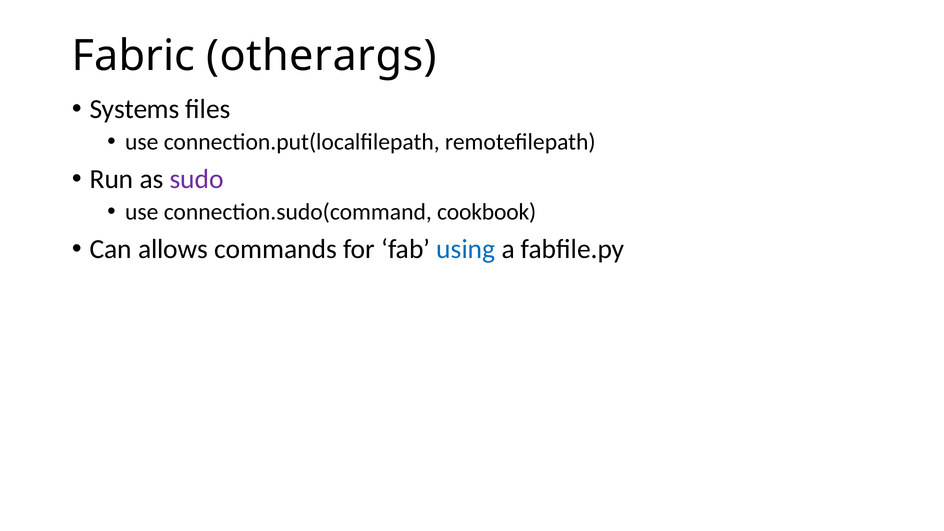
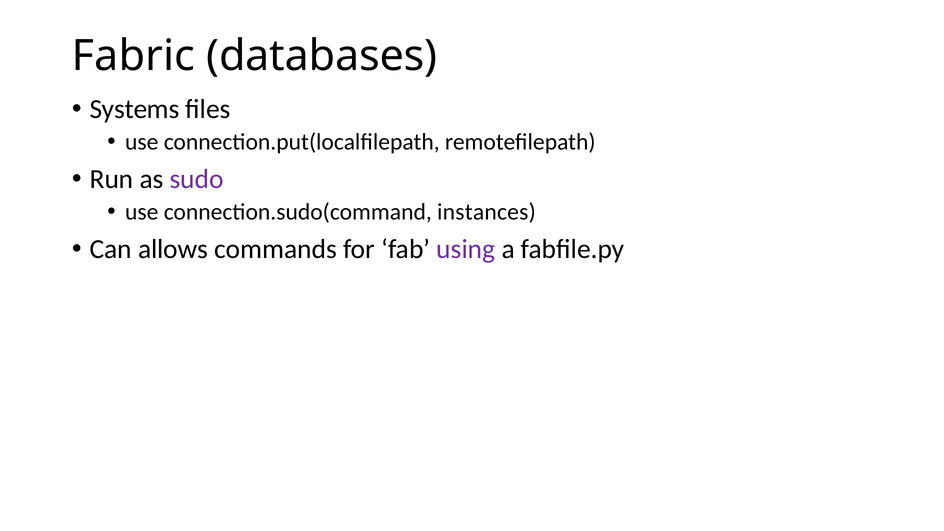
otherargs: otherargs -> databases
cookbook: cookbook -> instances
using colour: blue -> purple
